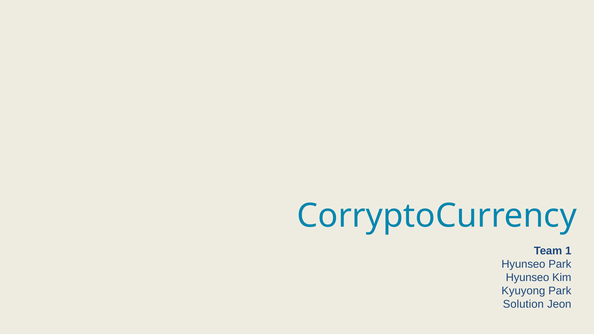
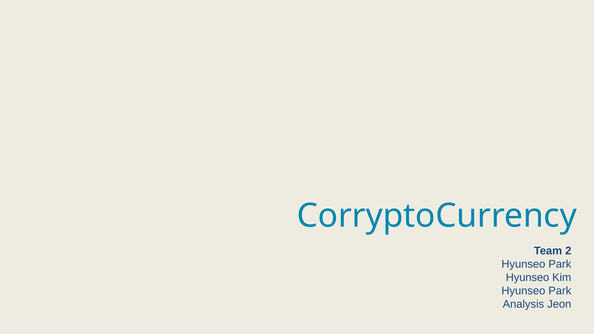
1: 1 -> 2
Kyuyong at (523, 291): Kyuyong -> Hyunseo
Solution: Solution -> Analysis
